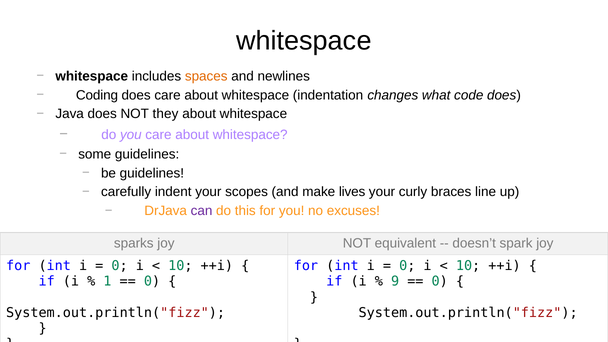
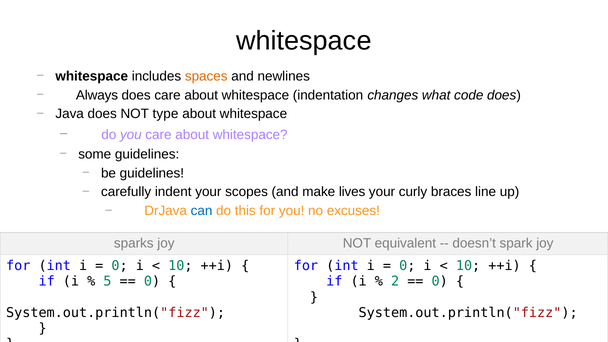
Coding: Coding -> Always
they: they -> type
can colour: purple -> blue
1: 1 -> 5
9: 9 -> 2
